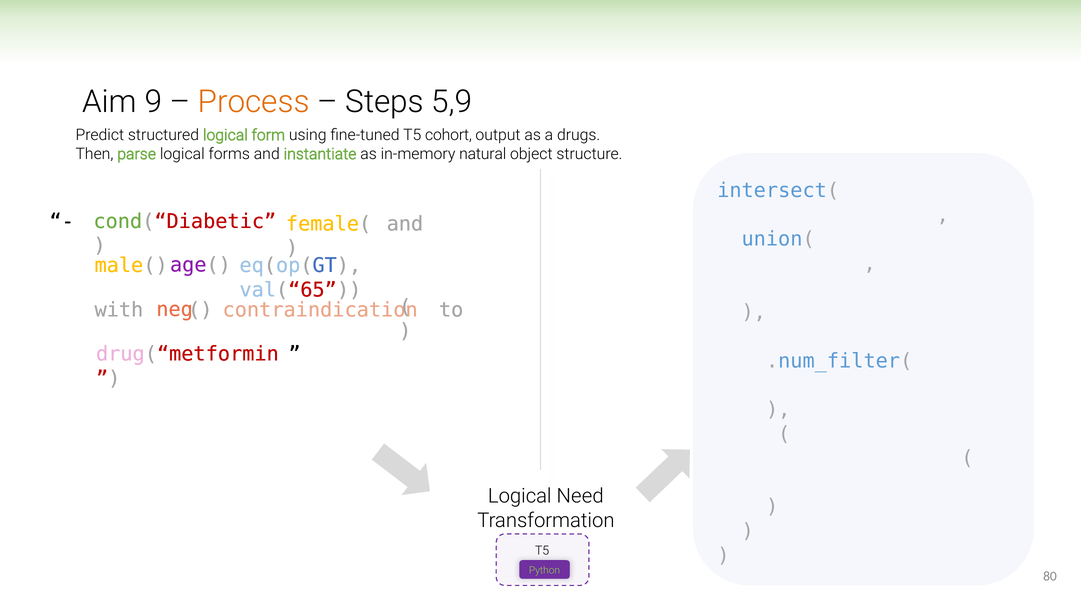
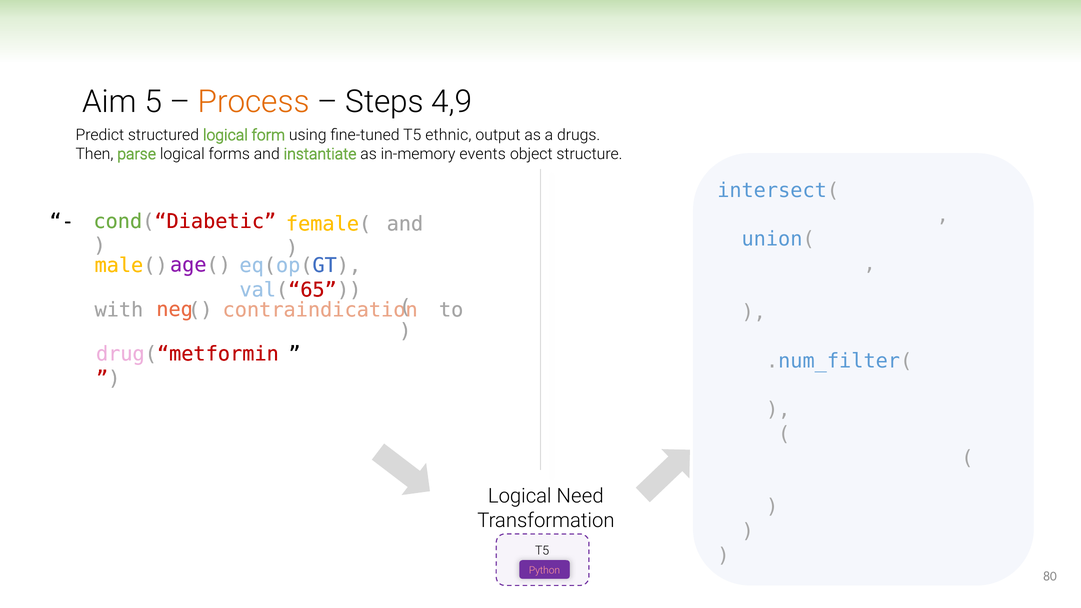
9: 9 -> 5
5,9: 5,9 -> 4,9
cohort: cohort -> ethnic
natural: natural -> events
Python colour: light green -> pink
